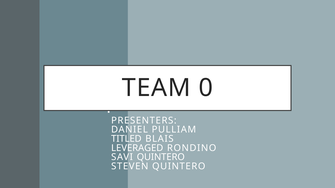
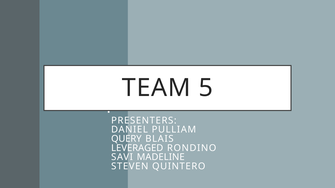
0: 0 -> 5
TITLED: TITLED -> QUERY
SAVI QUINTERO: QUINTERO -> MADELINE
